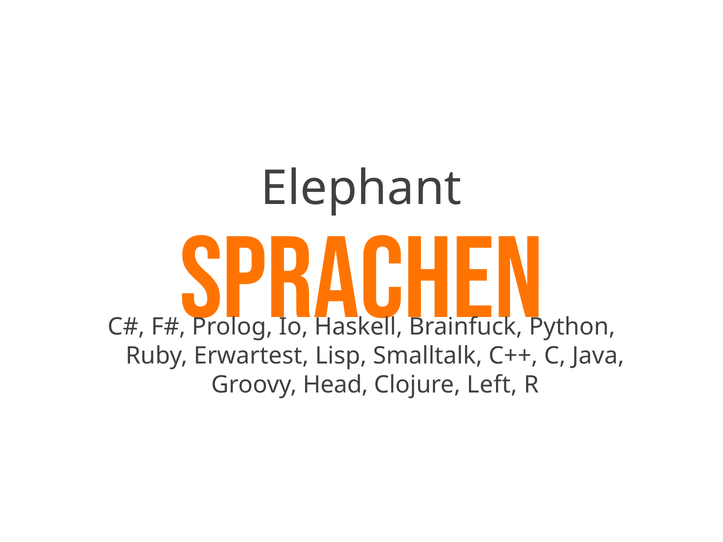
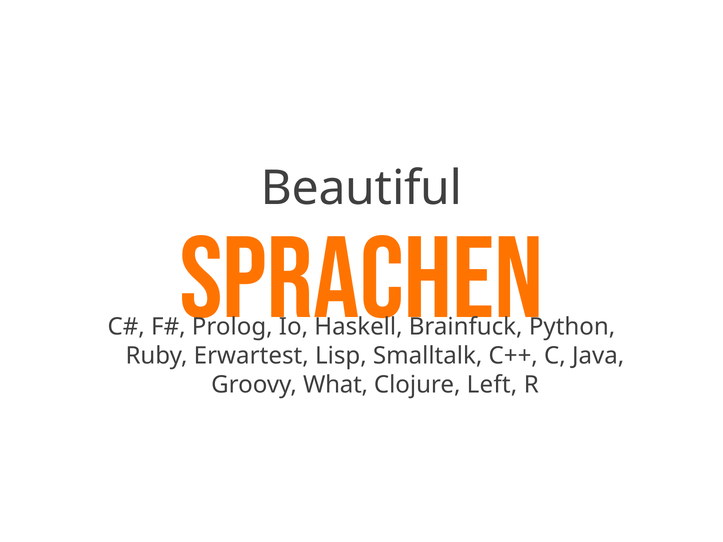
Elephant: Elephant -> Beautiful
Head: Head -> What
